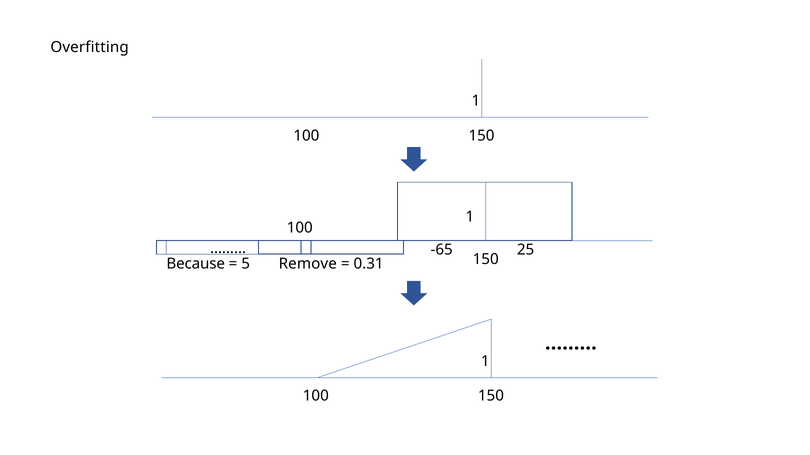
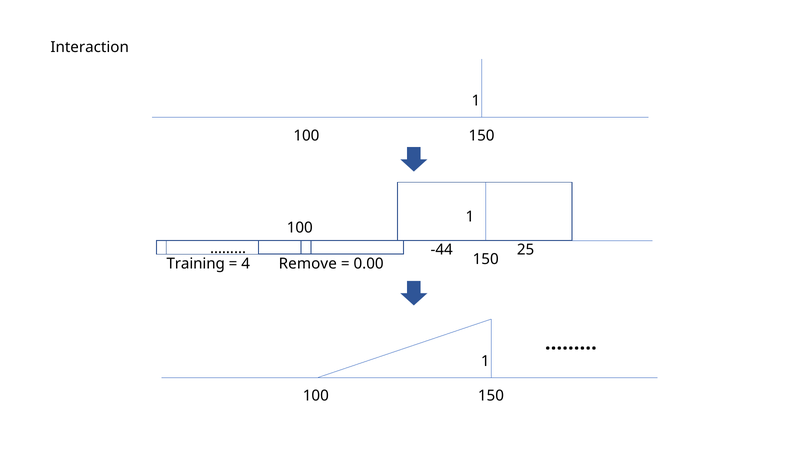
Overfitting: Overfitting -> Interaction
-65: -65 -> -44
0.31: 0.31 -> 0.00
Because: Because -> Training
5: 5 -> 4
